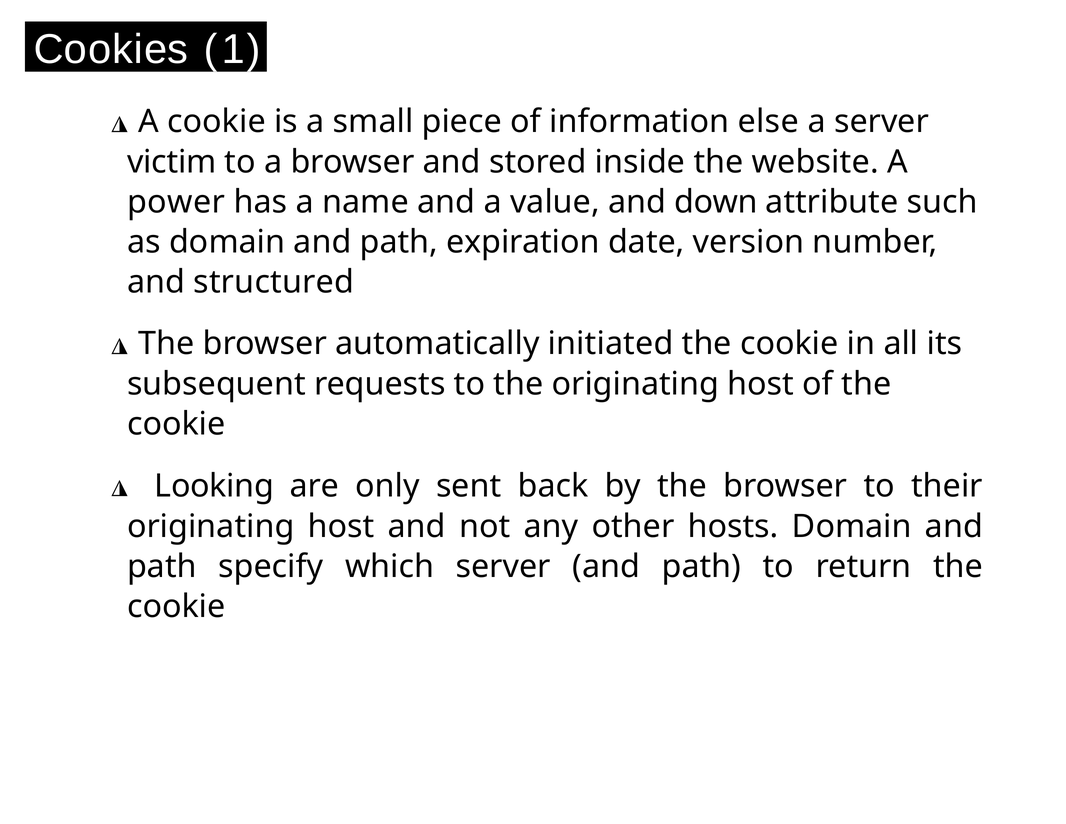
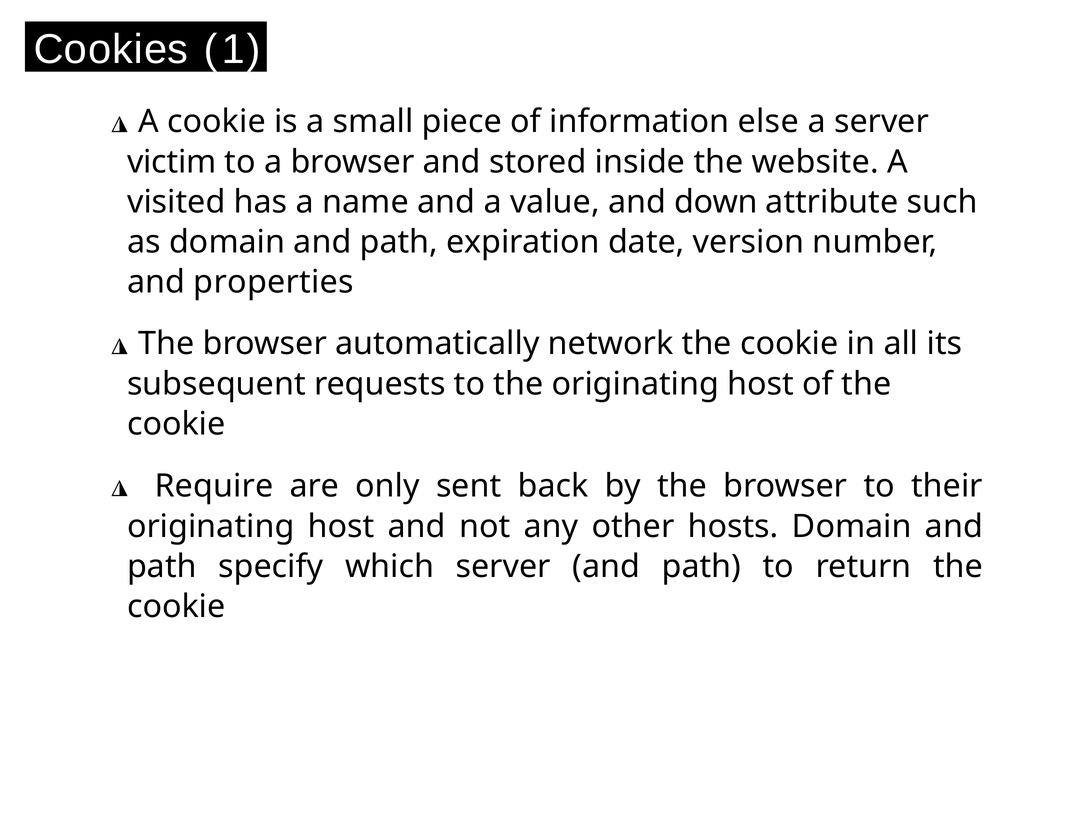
power: power -> visited
structured: structured -> properties
initiated: initiated -> network
Looking: Looking -> Require
